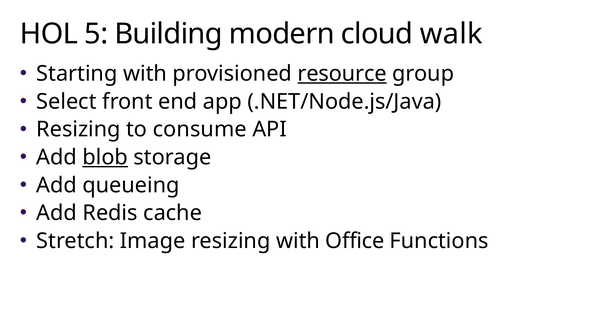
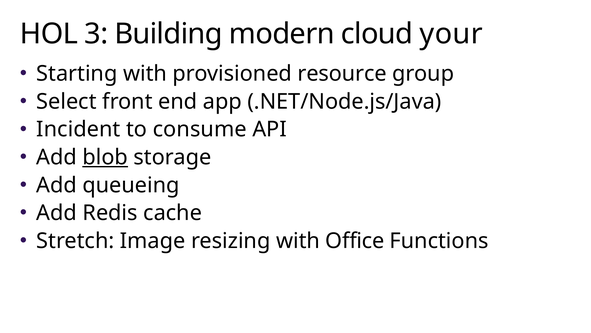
5: 5 -> 3
walk: walk -> your
resource underline: present -> none
Resizing at (78, 129): Resizing -> Incident
